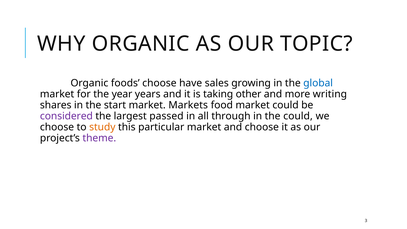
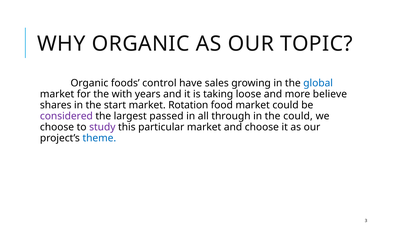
foods choose: choose -> control
year: year -> with
other: other -> loose
writing: writing -> believe
Markets: Markets -> Rotation
study colour: orange -> purple
theme colour: purple -> blue
